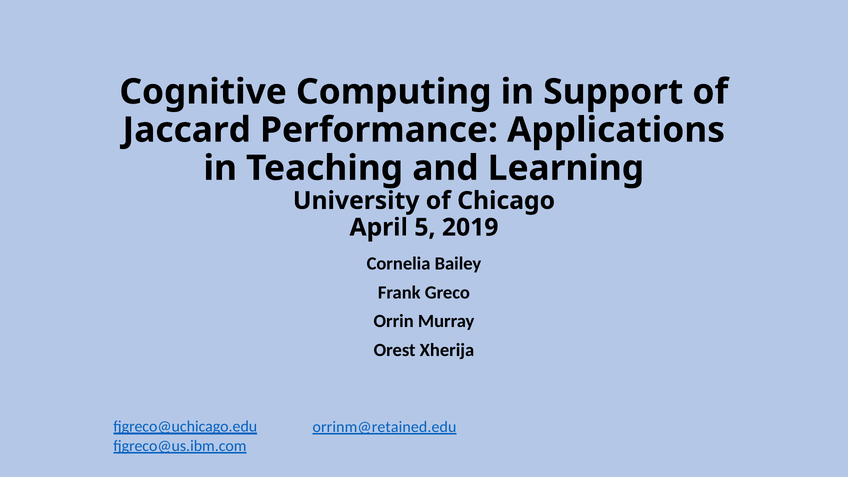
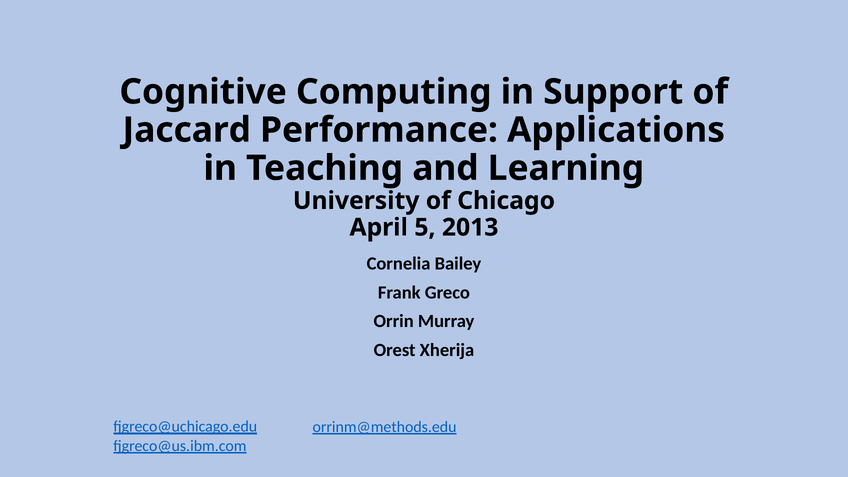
2019: 2019 -> 2013
orrinm@retained.edu: orrinm@retained.edu -> orrinm@methods.edu
